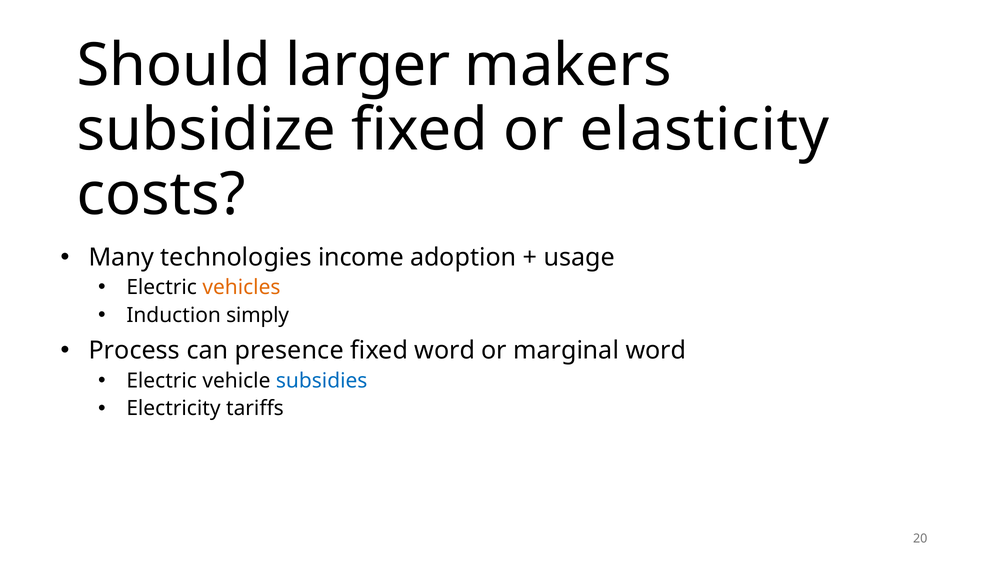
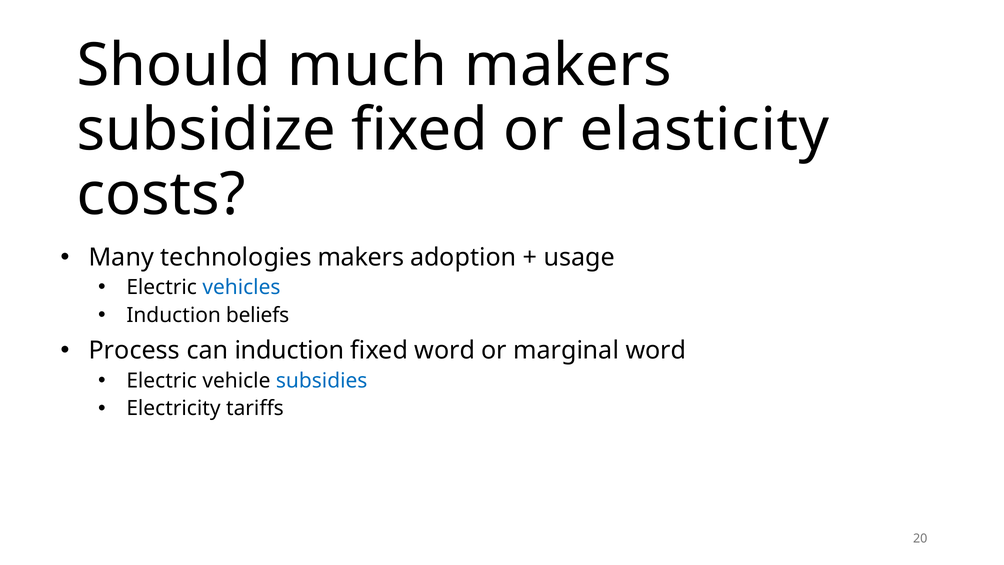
larger: larger -> much
technologies income: income -> makers
vehicles colour: orange -> blue
simply: simply -> beliefs
can presence: presence -> induction
